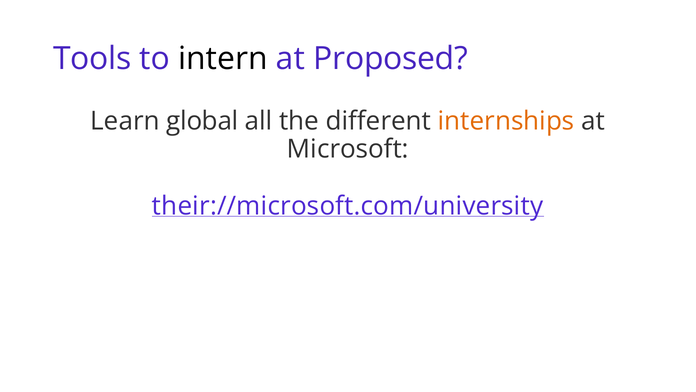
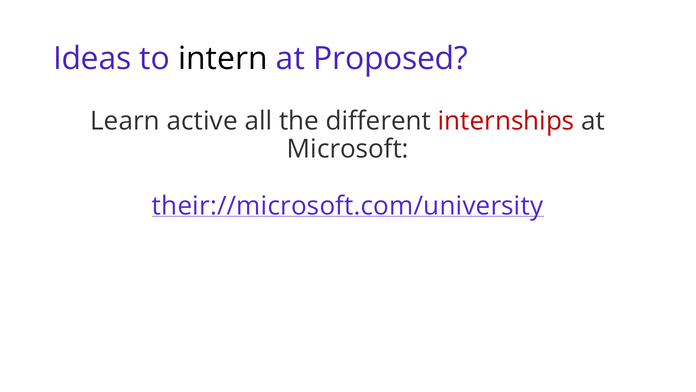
Tools: Tools -> Ideas
global: global -> active
internships colour: orange -> red
